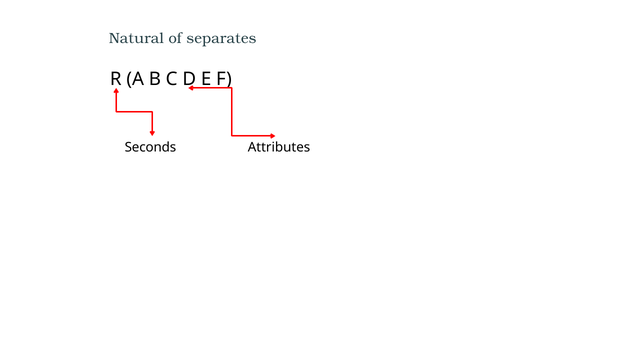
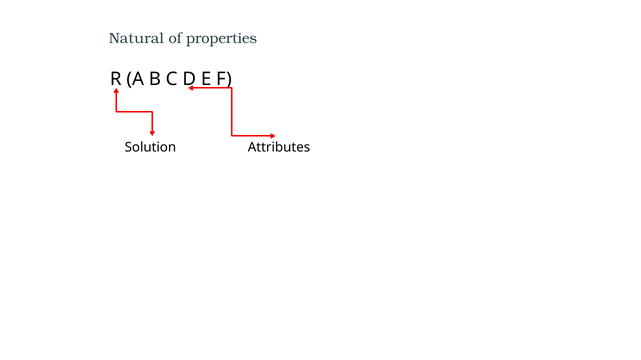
separates: separates -> properties
Seconds: Seconds -> Solution
